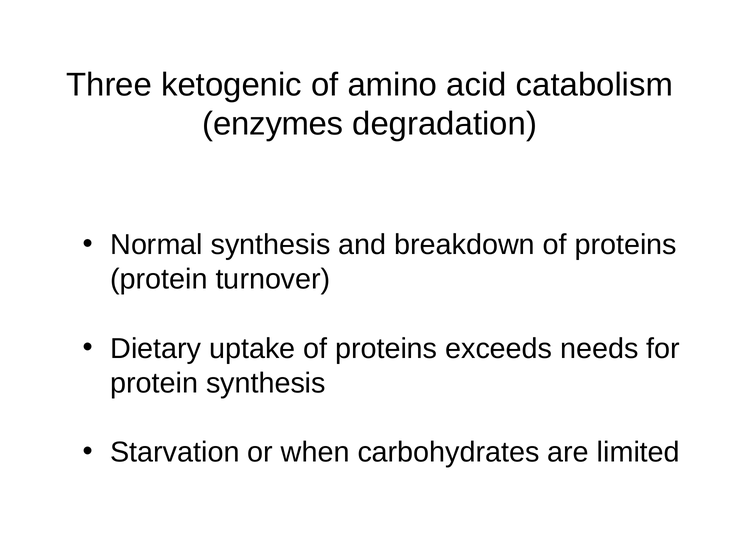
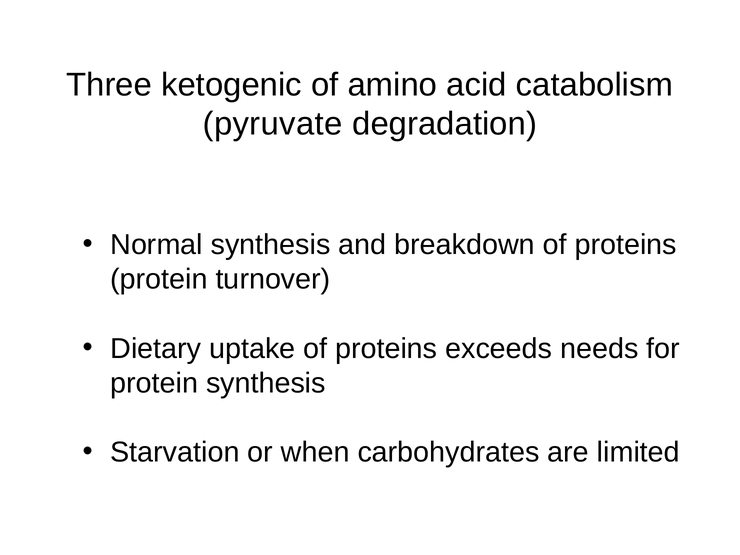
enzymes: enzymes -> pyruvate
